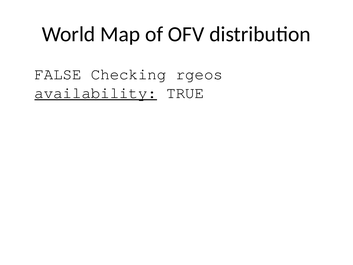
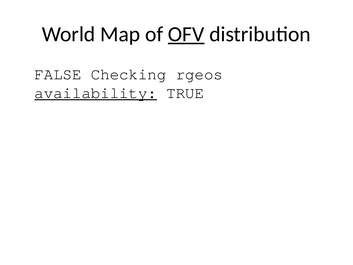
OFV underline: none -> present
